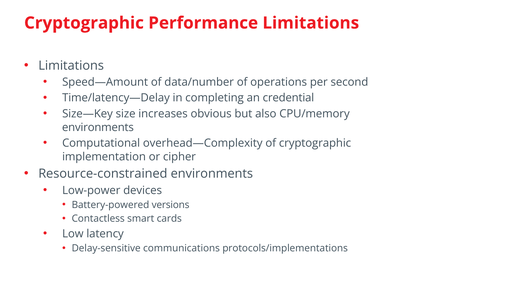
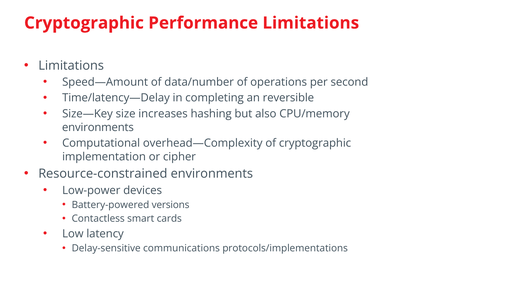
credential: credential -> reversible
obvious: obvious -> hashing
